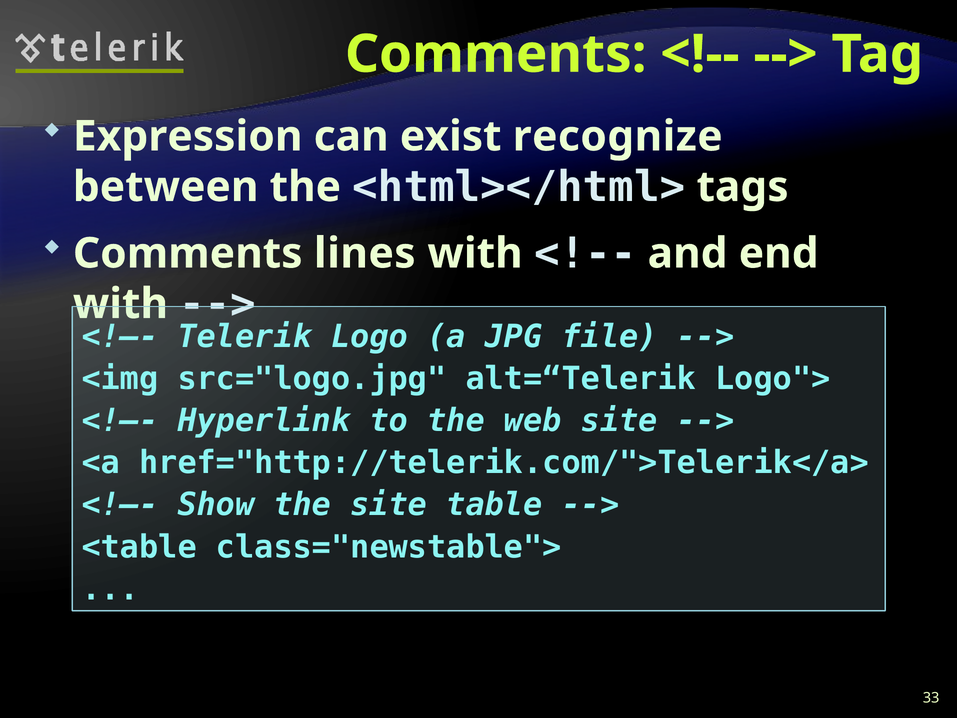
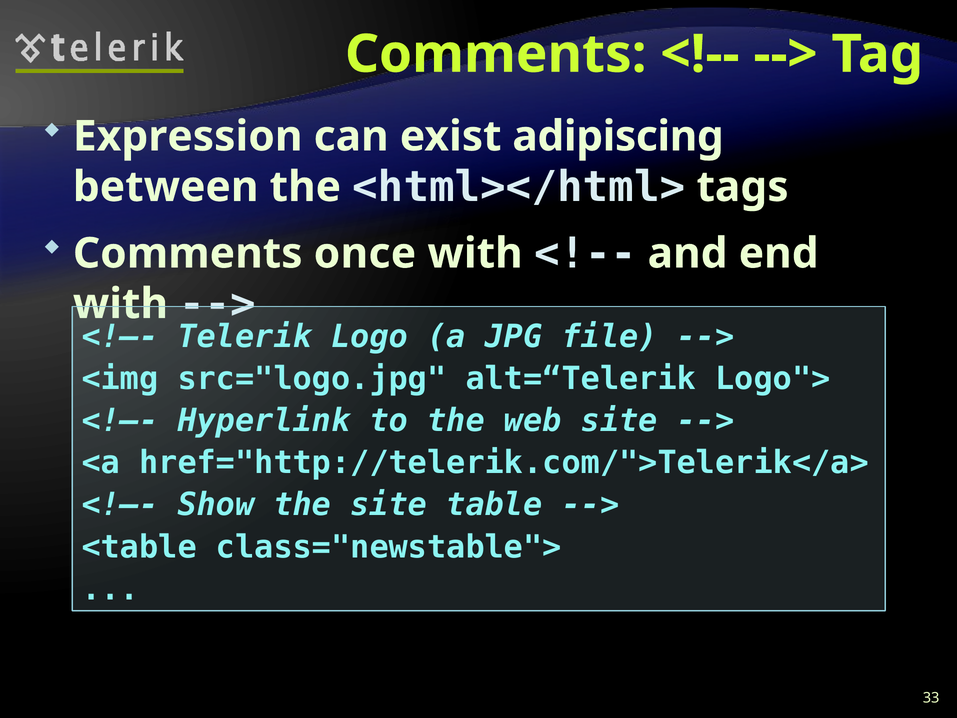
recognize: recognize -> adipiscing
lines: lines -> once
